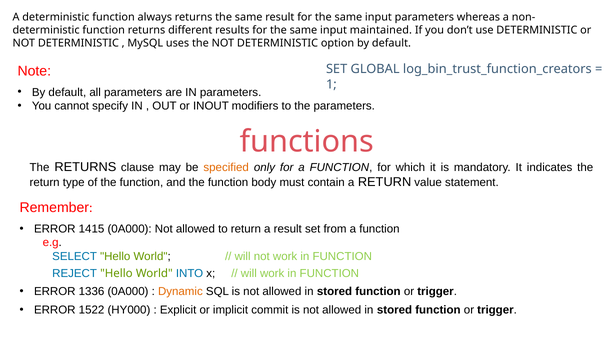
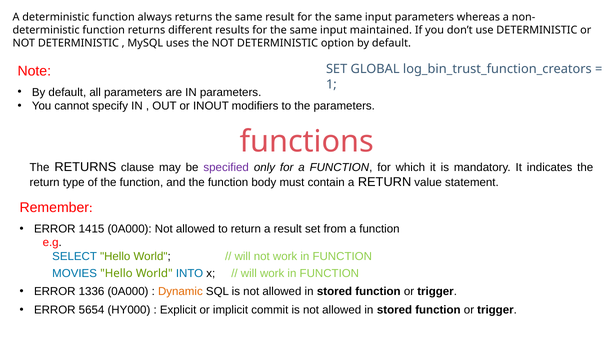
specified colour: orange -> purple
REJECT: REJECT -> MOVIES
1522: 1522 -> 5654
